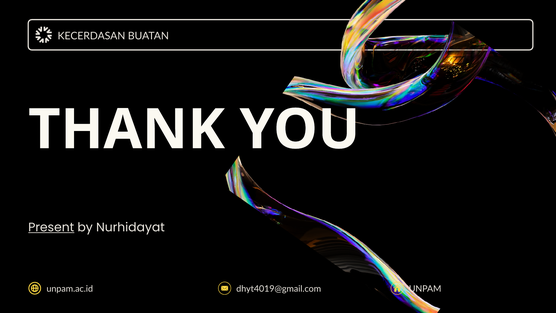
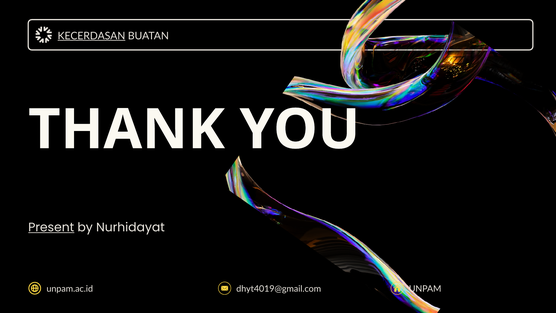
KECERDASAN underline: none -> present
